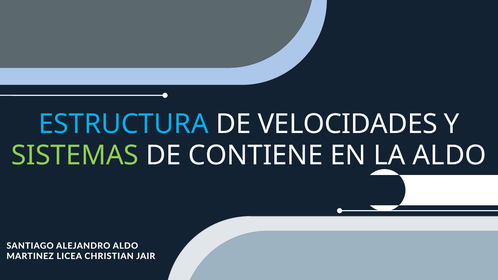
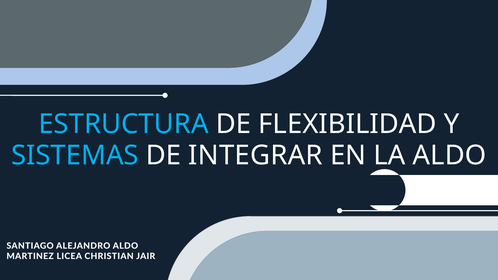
VELOCIDADES: VELOCIDADES -> FLEXIBILIDAD
SISTEMAS colour: light green -> light blue
CONTIENE: CONTIENE -> INTEGRAR
